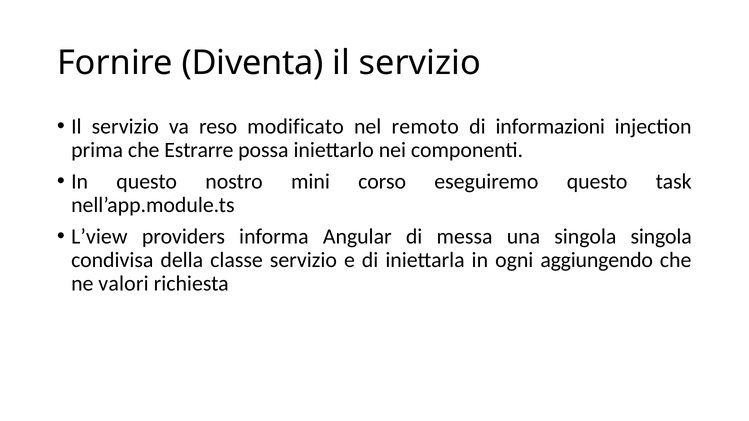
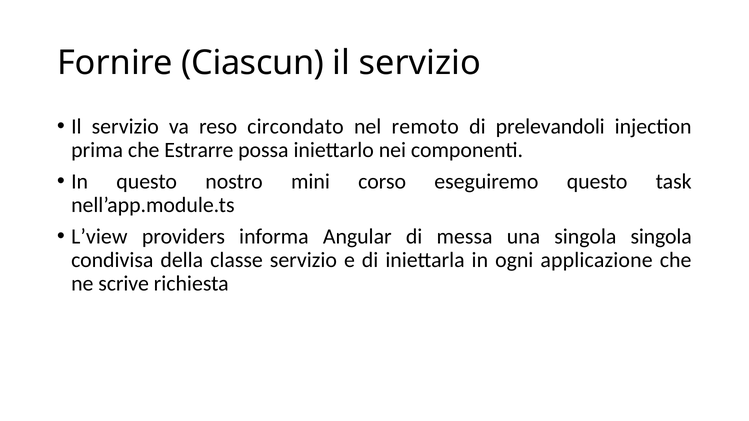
Diventa: Diventa -> Ciascun
modificato: modificato -> circondato
informazioni: informazioni -> prelevandoli
aggiungendo: aggiungendo -> applicazione
valori: valori -> scrive
